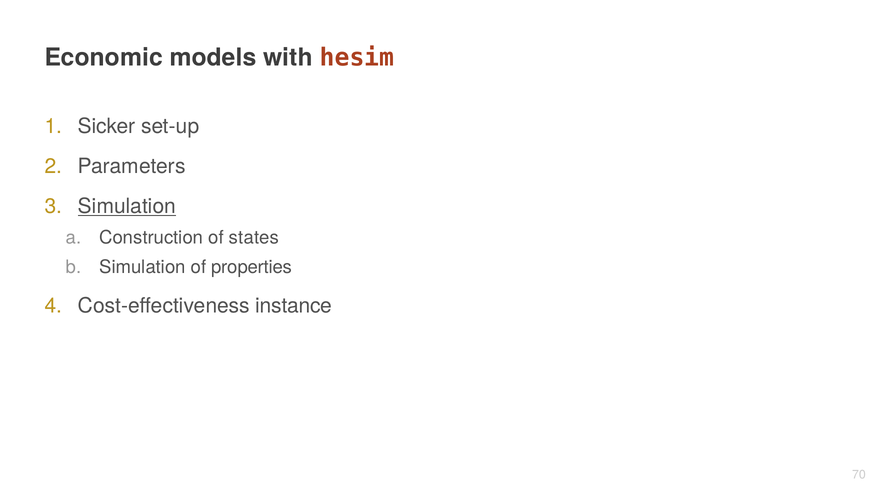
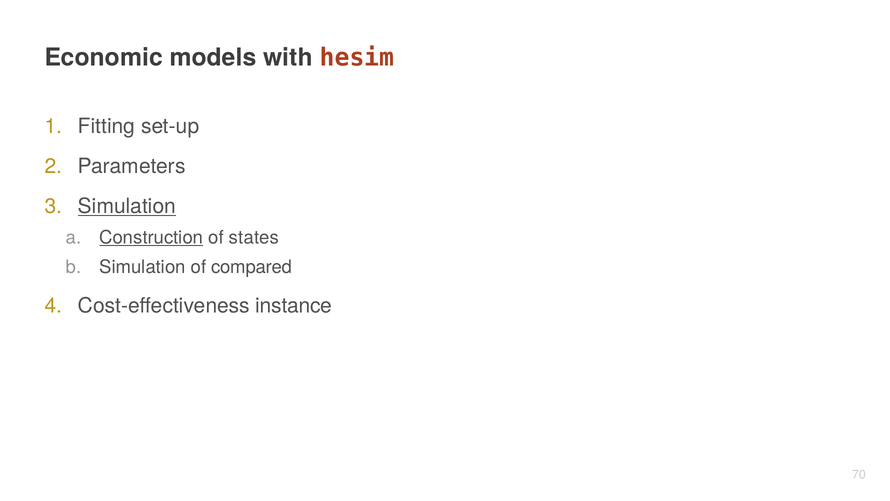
Sicker: Sicker -> Fitting
Construction underline: none -> present
properties: properties -> compared
